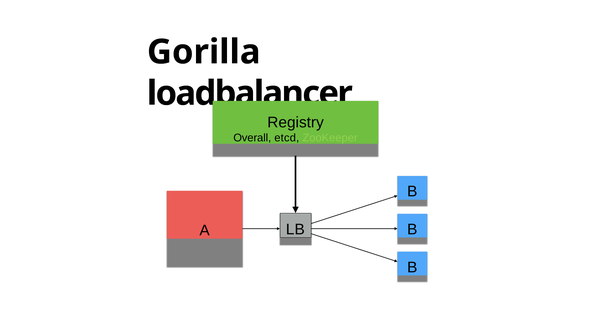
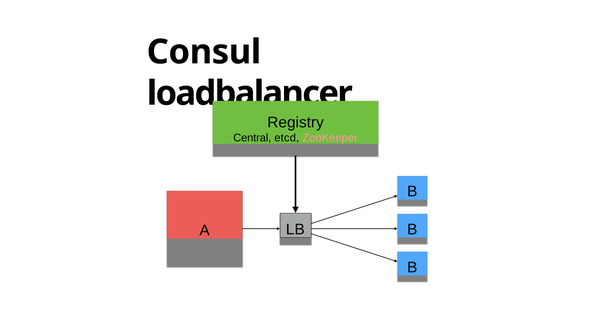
Gorilla: Gorilla -> Consul
Overall: Overall -> Central
ZooKeeper colour: light green -> pink
